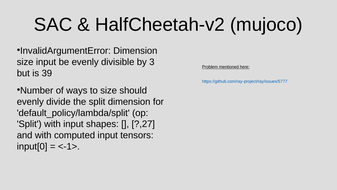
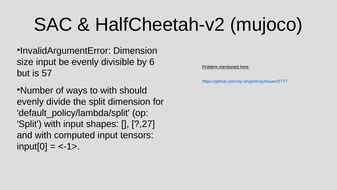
3: 3 -> 6
39: 39 -> 57
to size: size -> with
